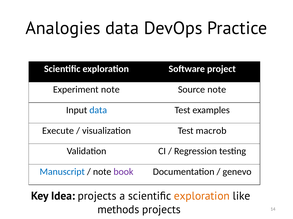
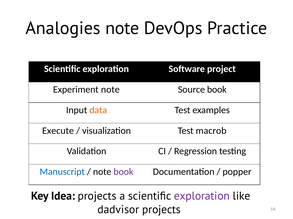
Analogies data: data -> note
Source note: note -> book
data at (98, 110) colour: blue -> orange
genevo: genevo -> popper
exploration at (202, 197) colour: orange -> purple
methods: methods -> dadvisor
